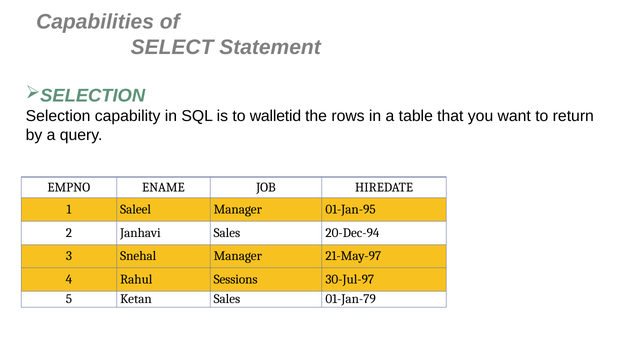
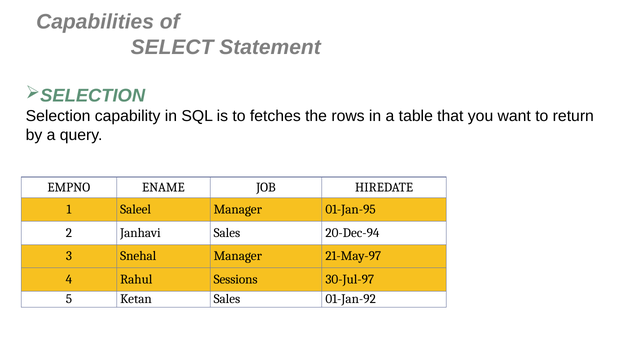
walletid: walletid -> fetches
01-Jan-79: 01-Jan-79 -> 01-Jan-92
